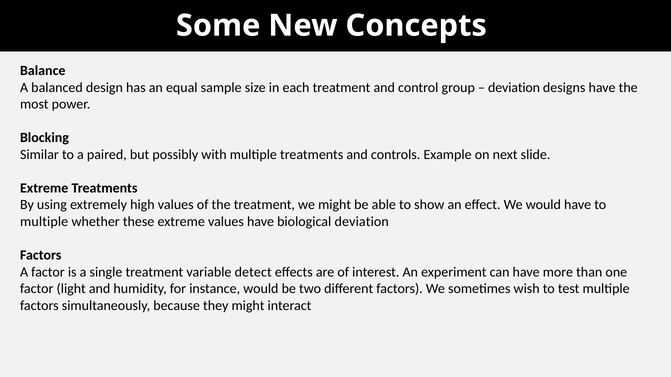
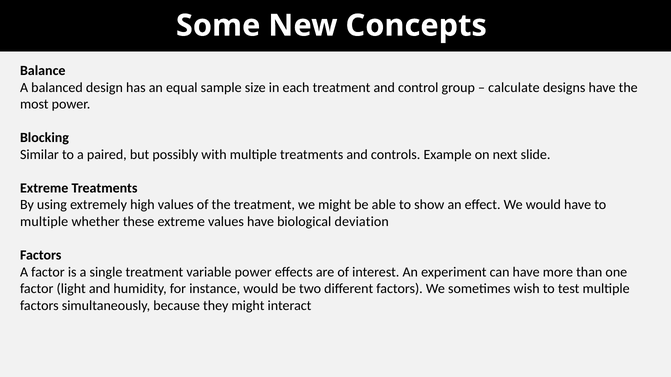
deviation at (514, 88): deviation -> calculate
variable detect: detect -> power
